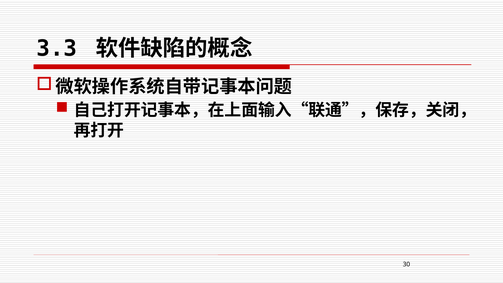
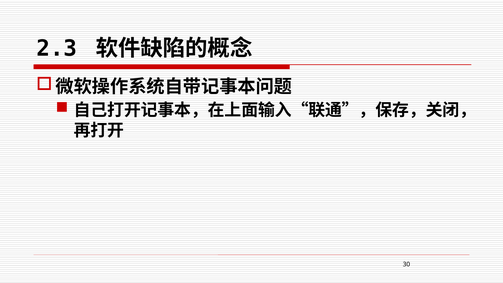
3.3: 3.3 -> 2.3
